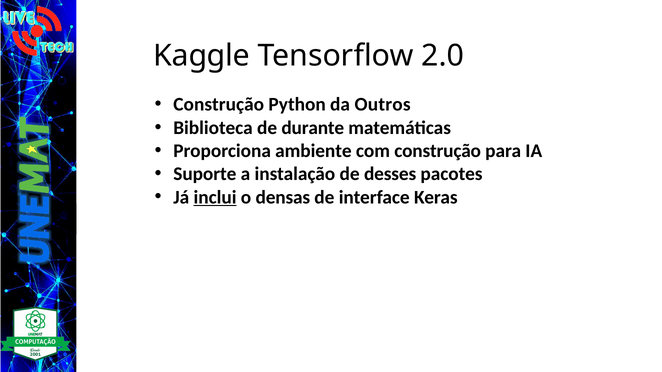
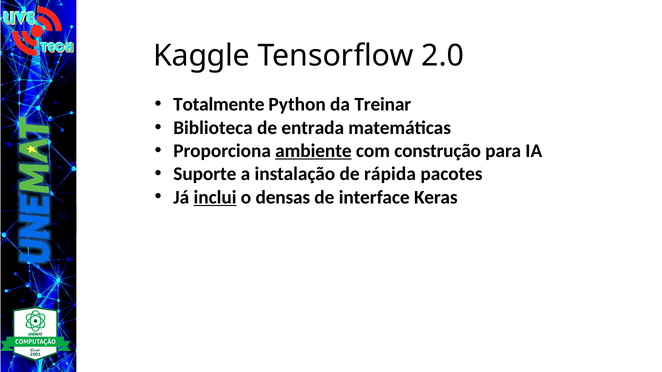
Construção at (219, 105): Construção -> Totalmente
Outros: Outros -> Treinar
durante: durante -> entrada
ambiente underline: none -> present
desses: desses -> rápida
